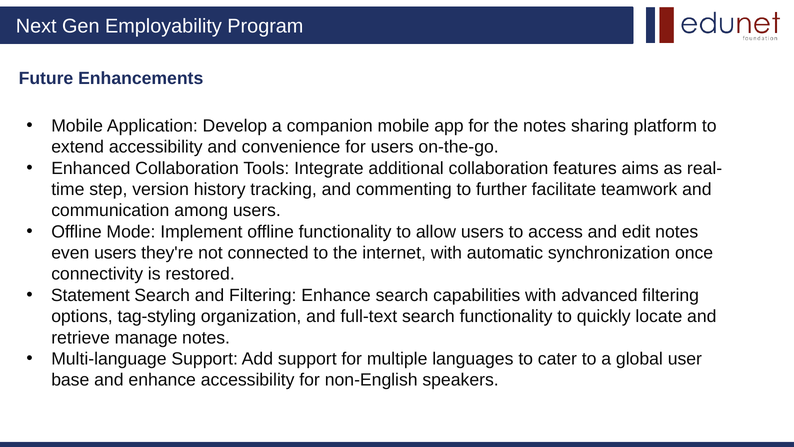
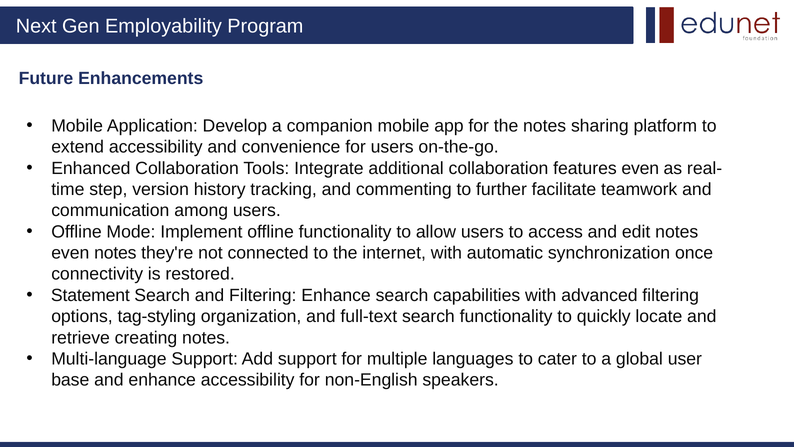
features aims: aims -> even
even users: users -> notes
manage: manage -> creating
